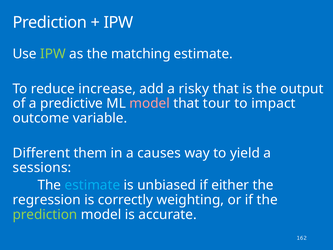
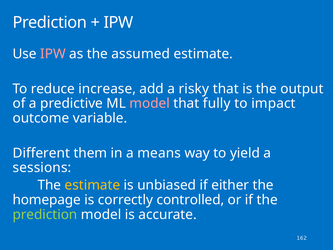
IPW at (53, 54) colour: light green -> pink
matching: matching -> assumed
tour: tour -> fully
causes: causes -> means
estimate at (92, 185) colour: light blue -> yellow
regression: regression -> homepage
weighting: weighting -> controlled
